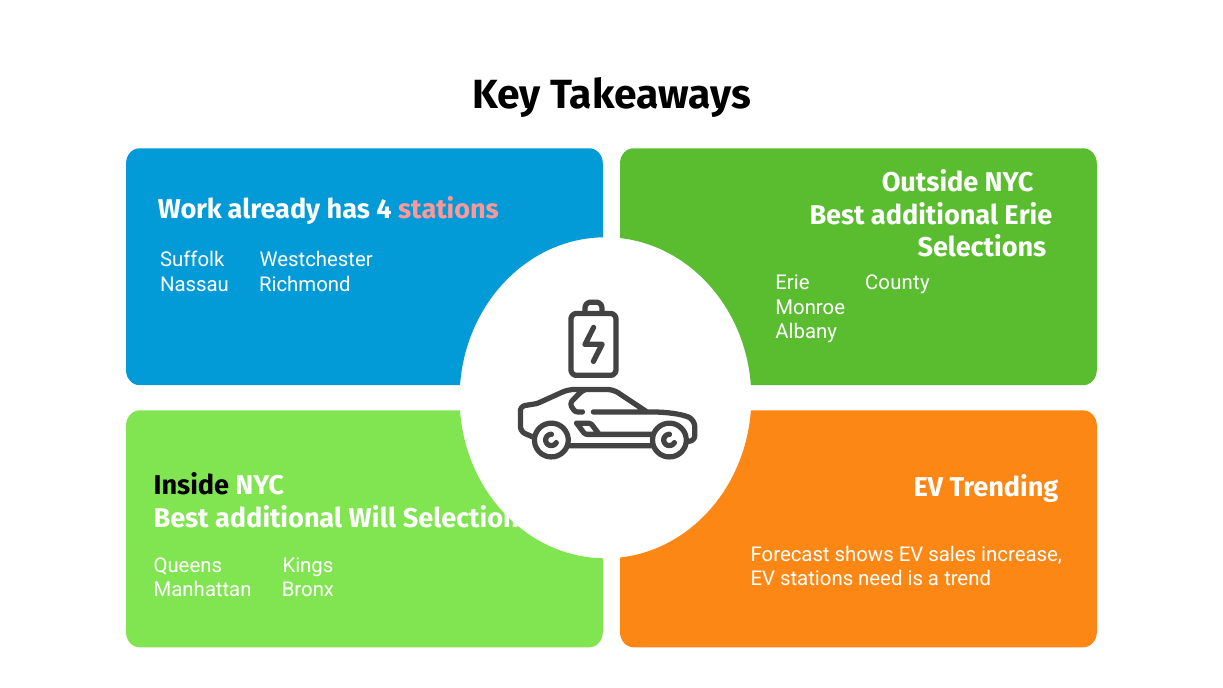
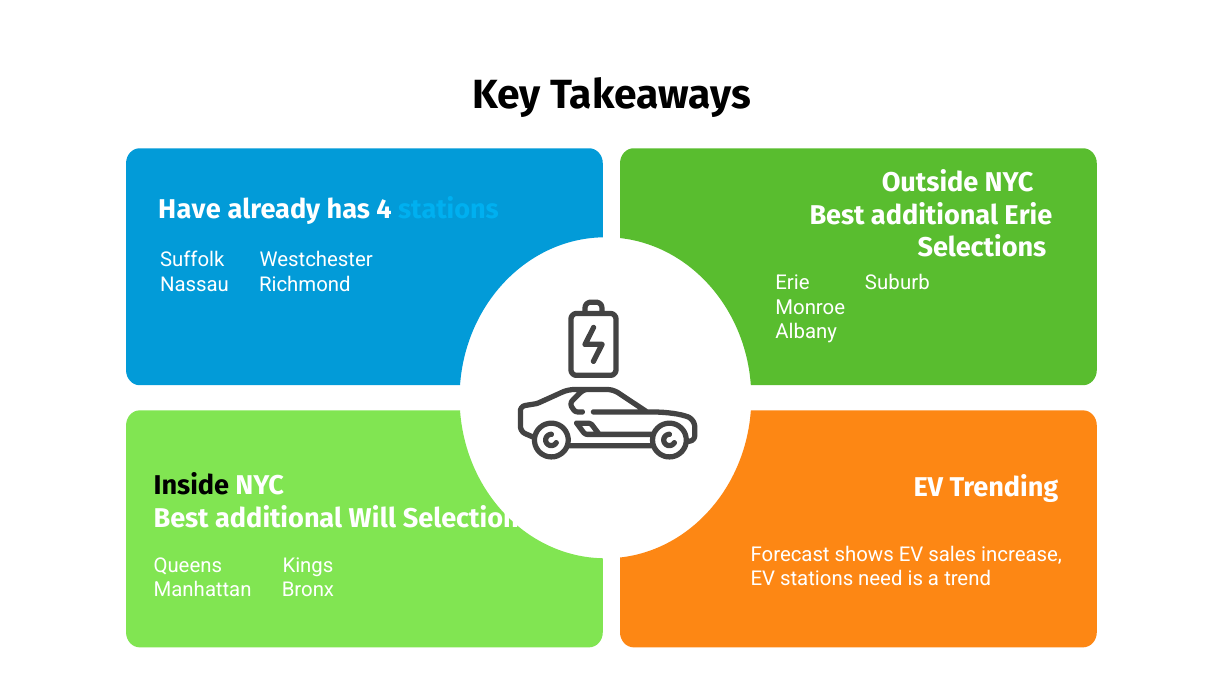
Work: Work -> Have
stations at (448, 209) colour: pink -> light blue
County: County -> Suburb
